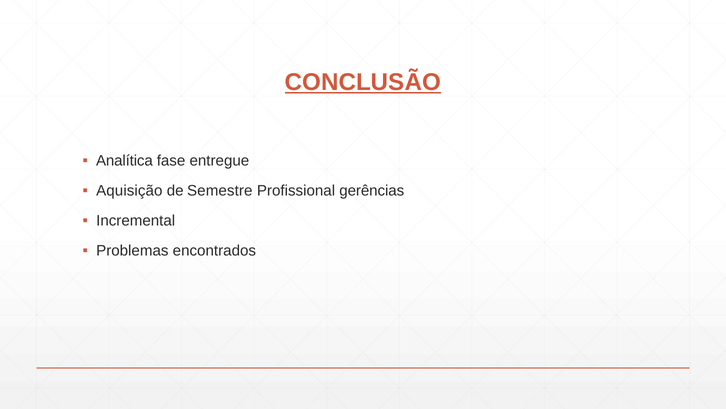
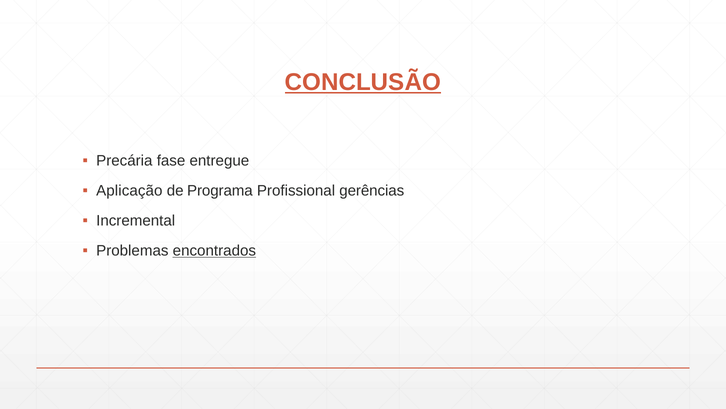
Analítica: Analítica -> Precária
Aquisição: Aquisição -> Aplicação
Semestre: Semestre -> Programa
encontrados underline: none -> present
